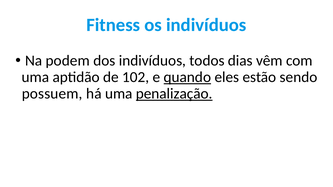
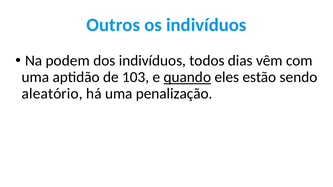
Fitness: Fitness -> Outros
102: 102 -> 103
possuem: possuem -> aleatório
penalização underline: present -> none
